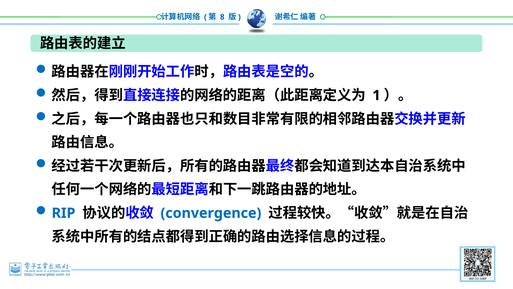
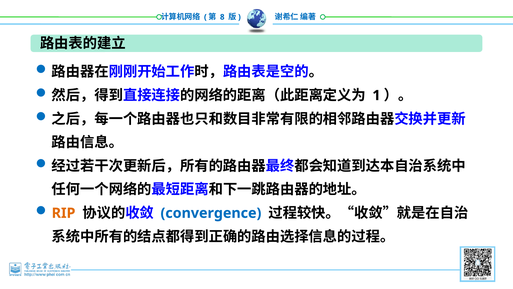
RIP colour: blue -> orange
